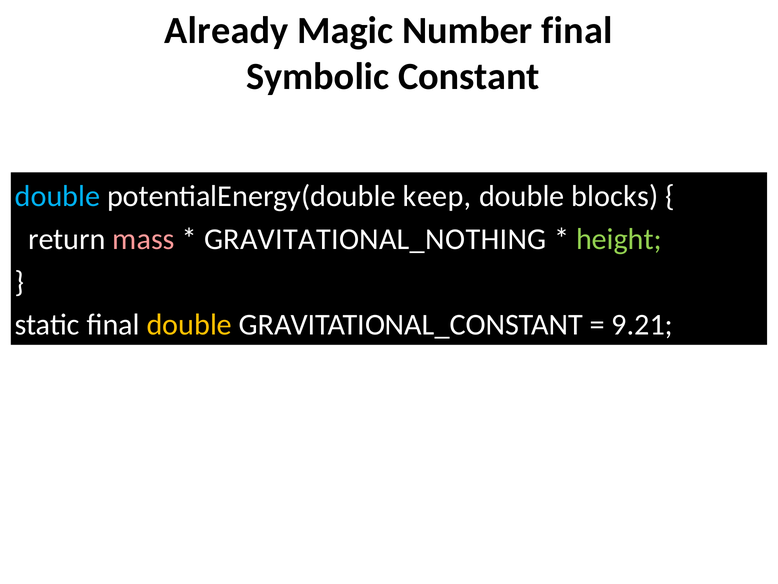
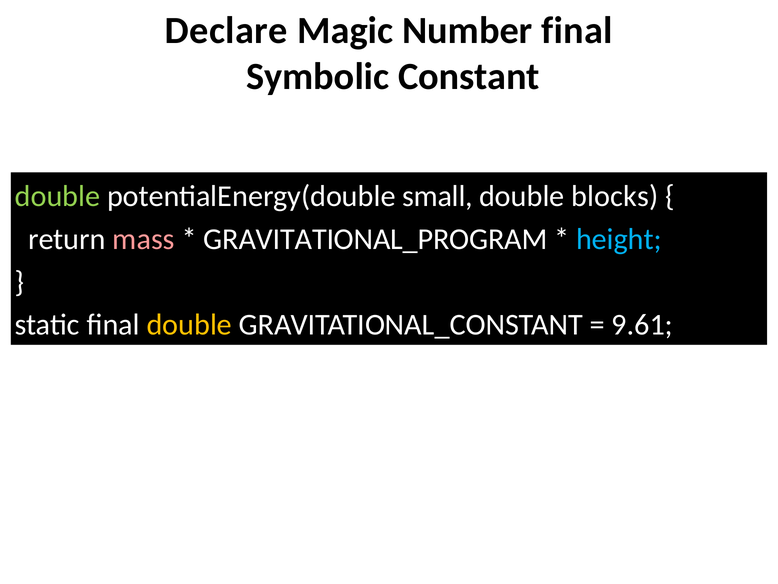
Already: Already -> Declare
double at (57, 196) colour: light blue -> light green
keep: keep -> small
GRAVITATIONAL_NOTHING: GRAVITATIONAL_NOTHING -> GRAVITATIONAL_PROGRAM
height colour: light green -> light blue
9.21: 9.21 -> 9.61
